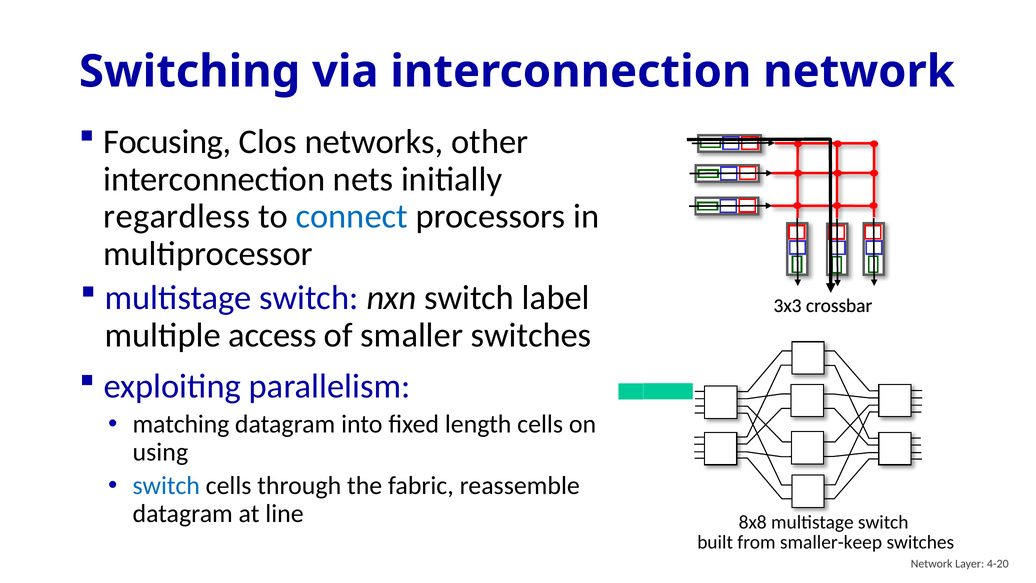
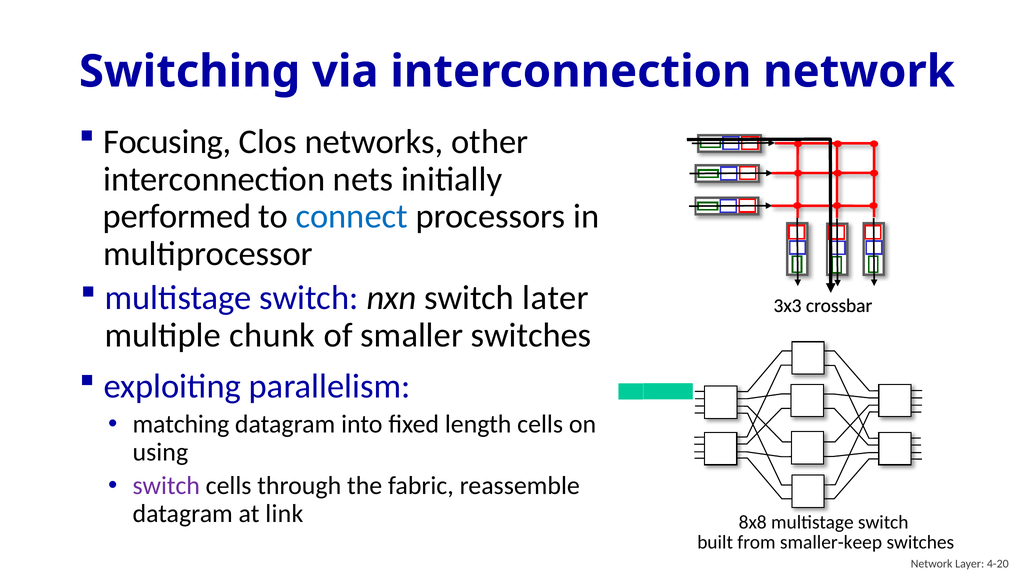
regardless: regardless -> performed
label: label -> later
access: access -> chunk
switch at (166, 486) colour: blue -> purple
line: line -> link
